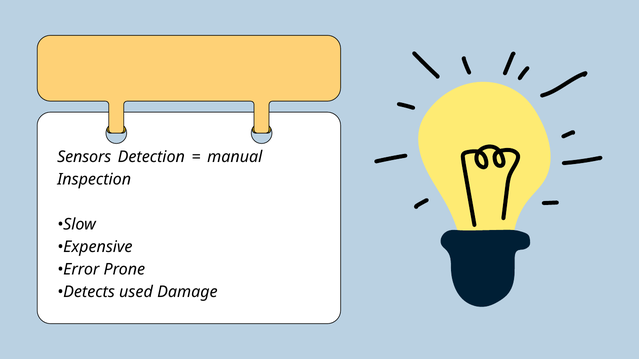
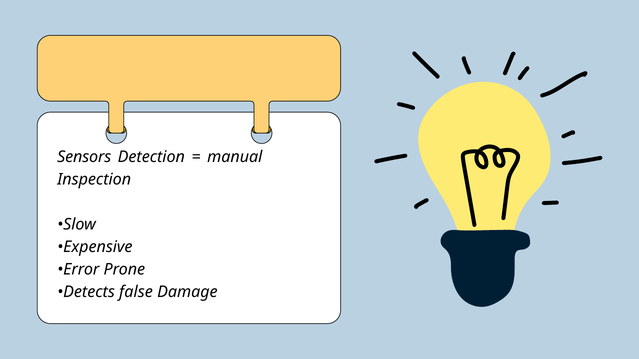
used: used -> false
